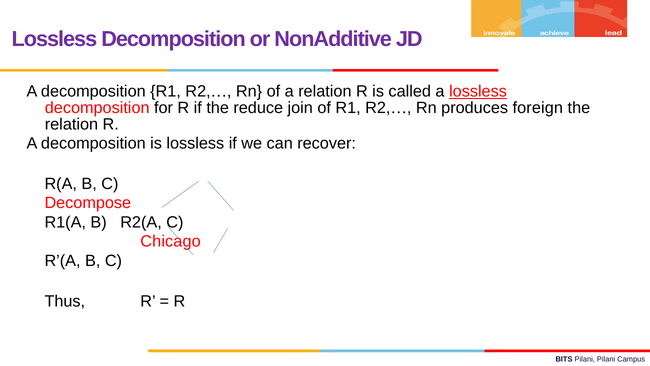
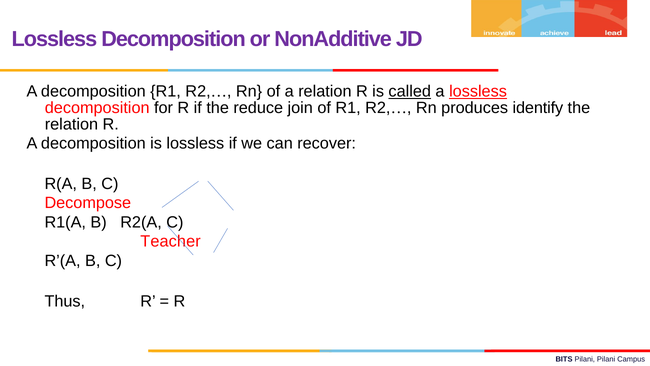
called underline: none -> present
foreign: foreign -> identify
Chicago: Chicago -> Teacher
